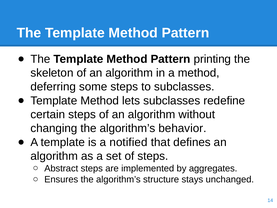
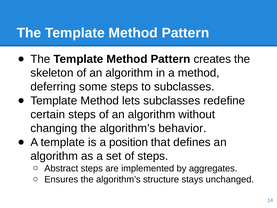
printing: printing -> creates
notified: notified -> position
